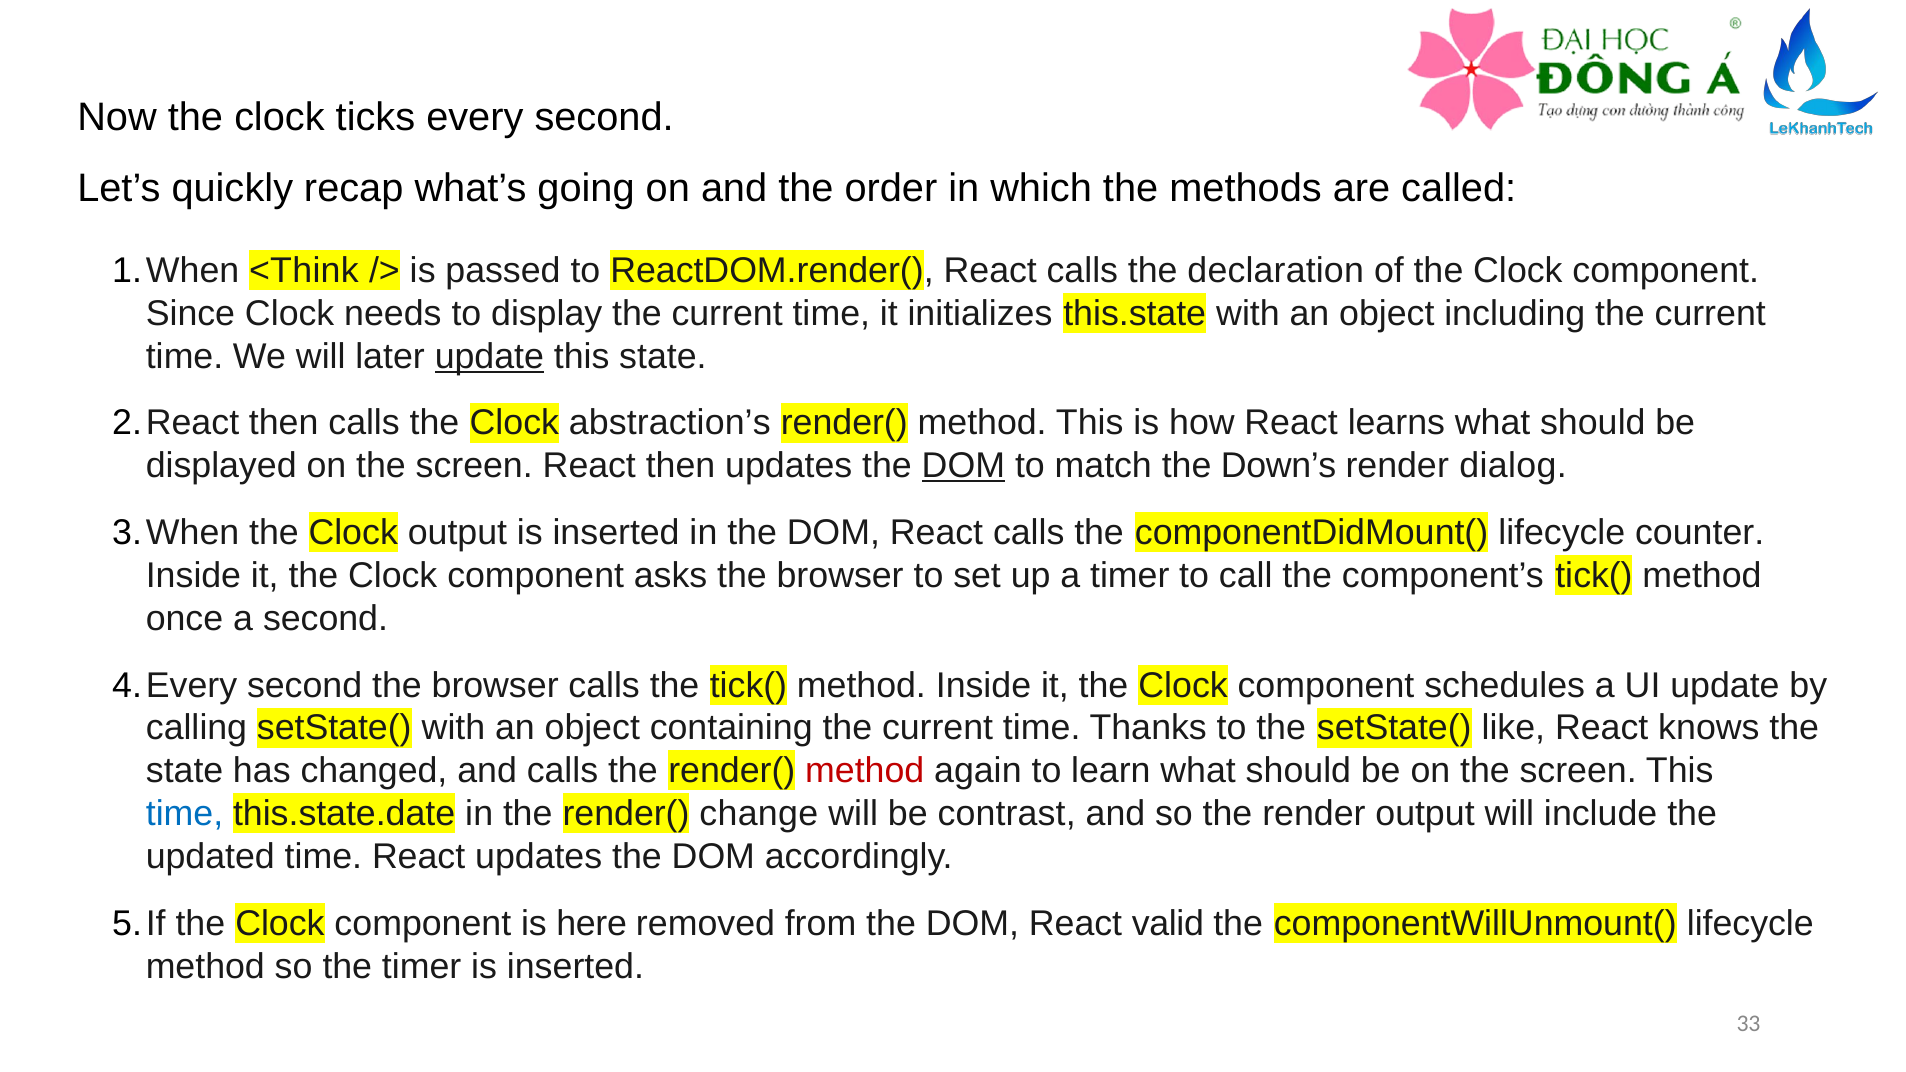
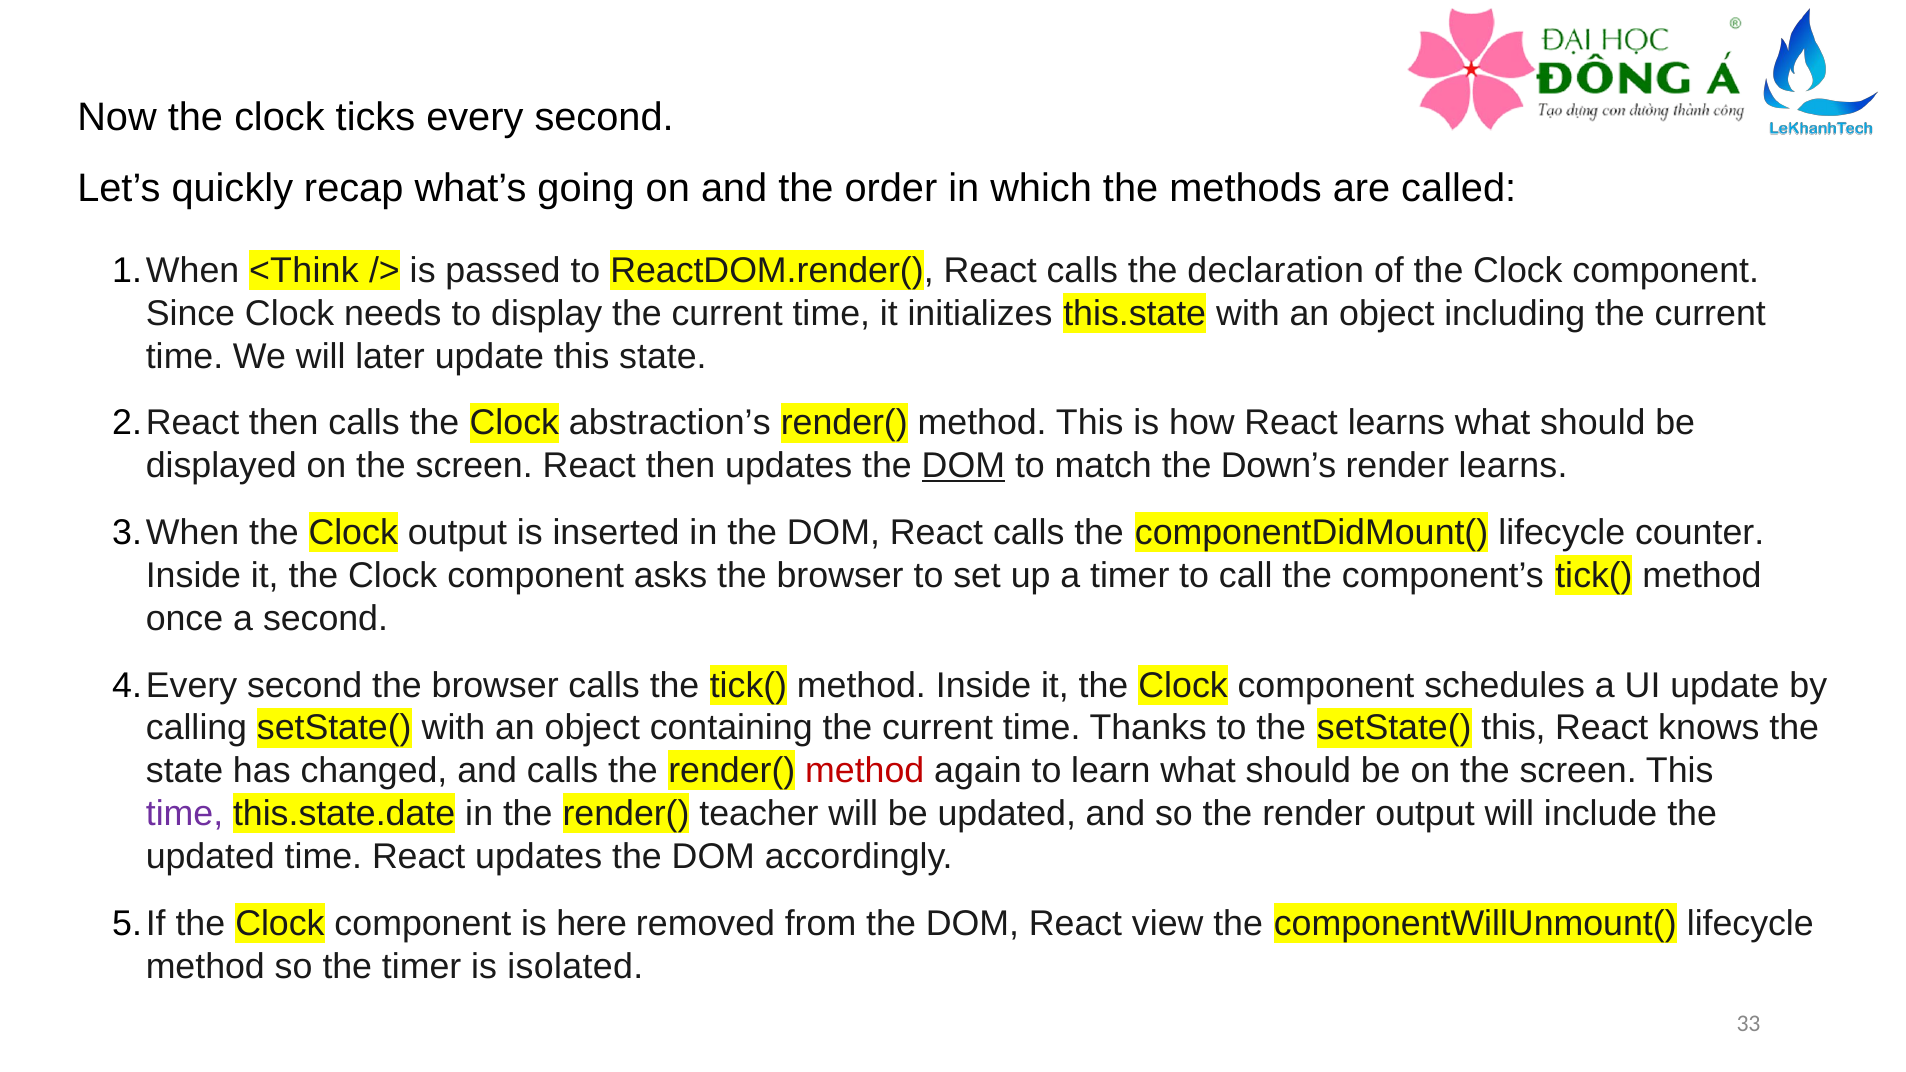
update at (489, 356) underline: present -> none
render dialog: dialog -> learns
setState( like: like -> this
time at (185, 814) colour: blue -> purple
change: change -> teacher
be contrast: contrast -> updated
valid: valid -> view
timer is inserted: inserted -> isolated
